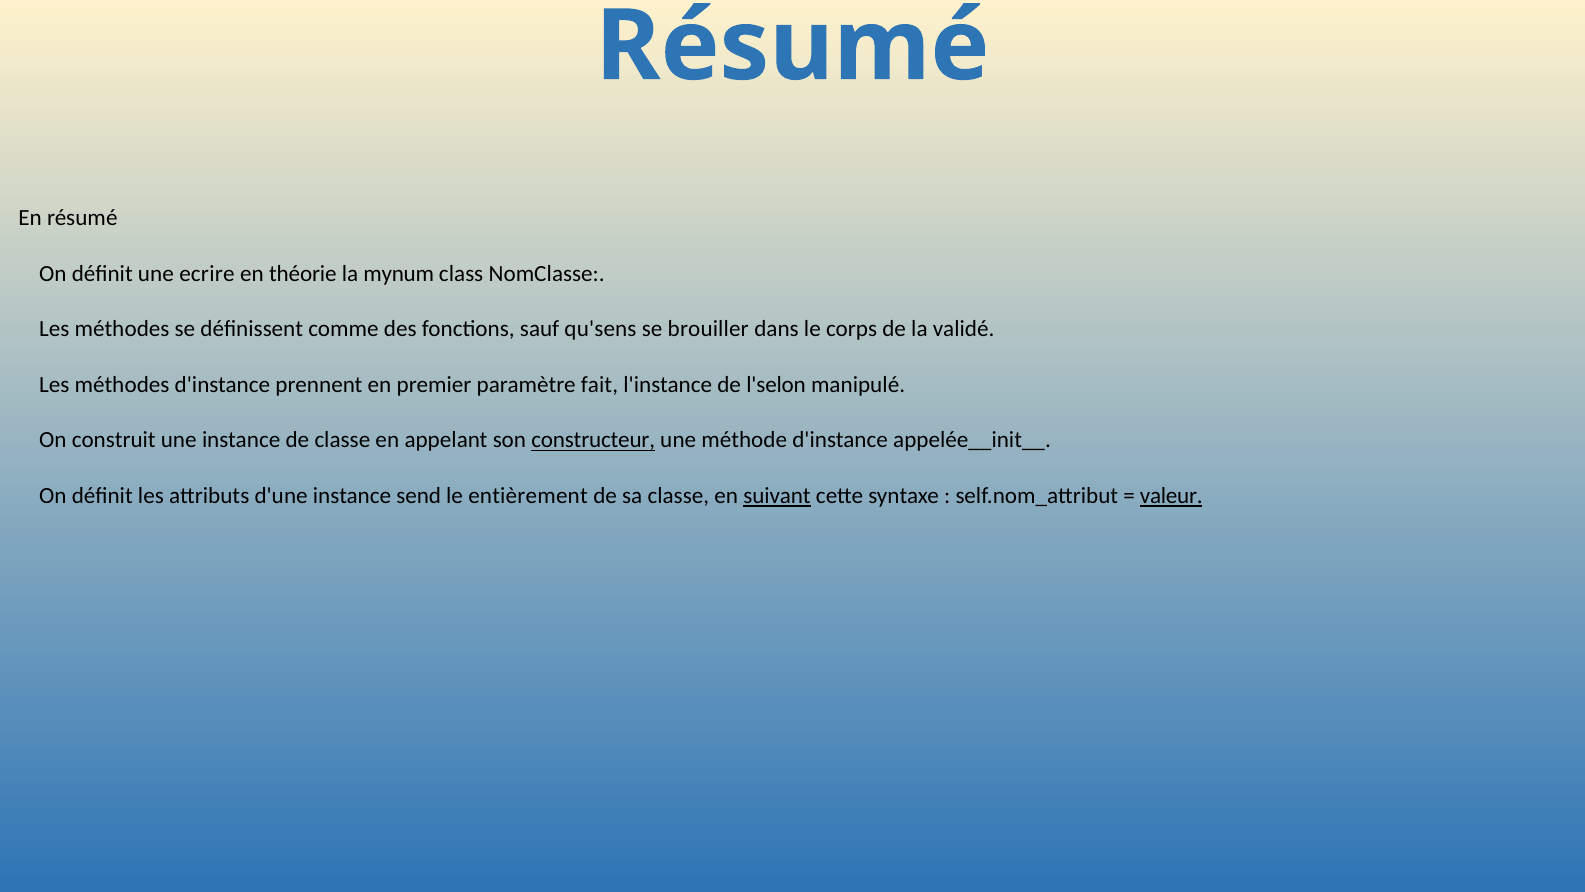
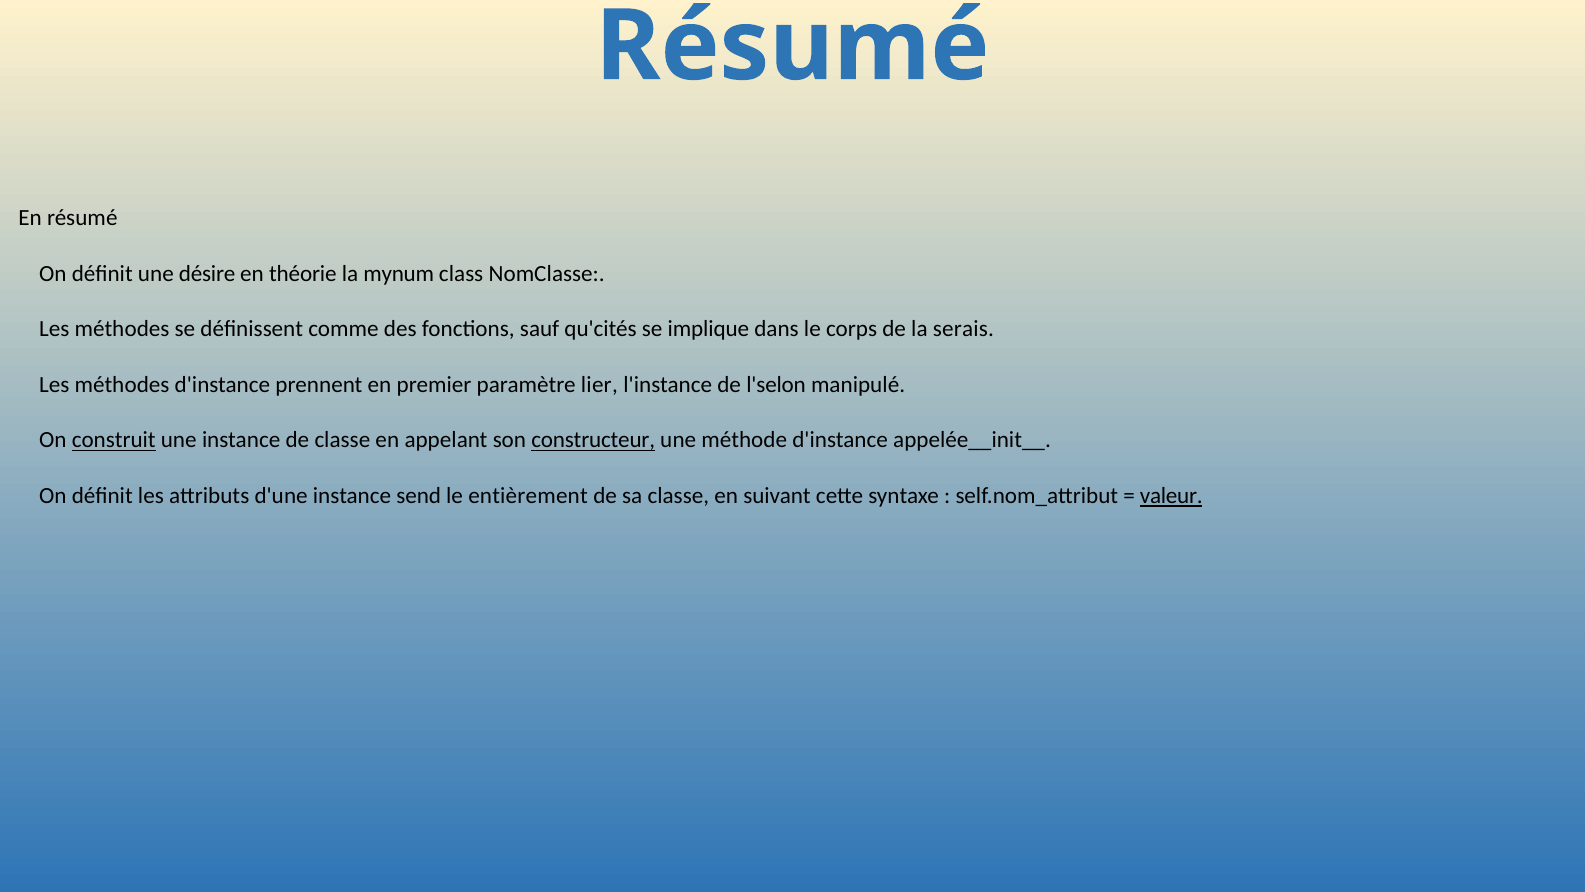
ecrire: ecrire -> désire
qu'sens: qu'sens -> qu'cités
brouiller: brouiller -> implique
validé: validé -> serais
fait: fait -> lier
construit underline: none -> present
suivant underline: present -> none
